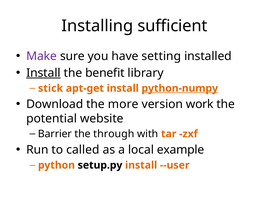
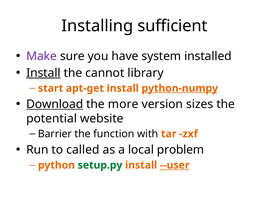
setting: setting -> system
benefit: benefit -> cannot
stick: stick -> start
Download underline: none -> present
work: work -> sizes
through: through -> function
example: example -> problem
setup.py colour: black -> green
--user underline: none -> present
